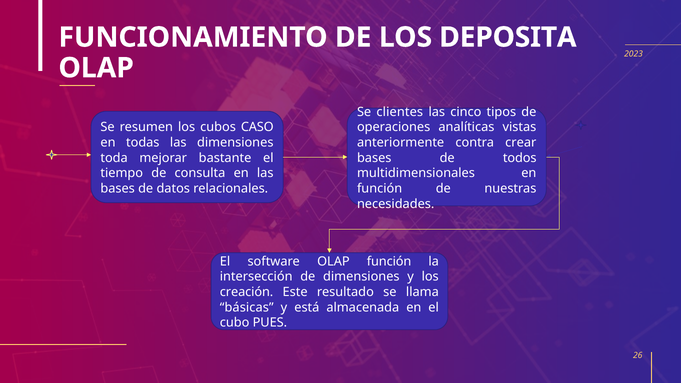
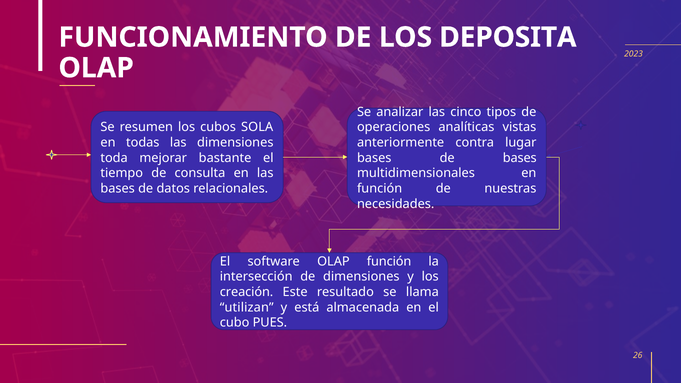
clientes: clientes -> analizar
CASO: CASO -> SOLA
crear: crear -> lugar
de todos: todos -> bases
básicas: básicas -> utilizan
